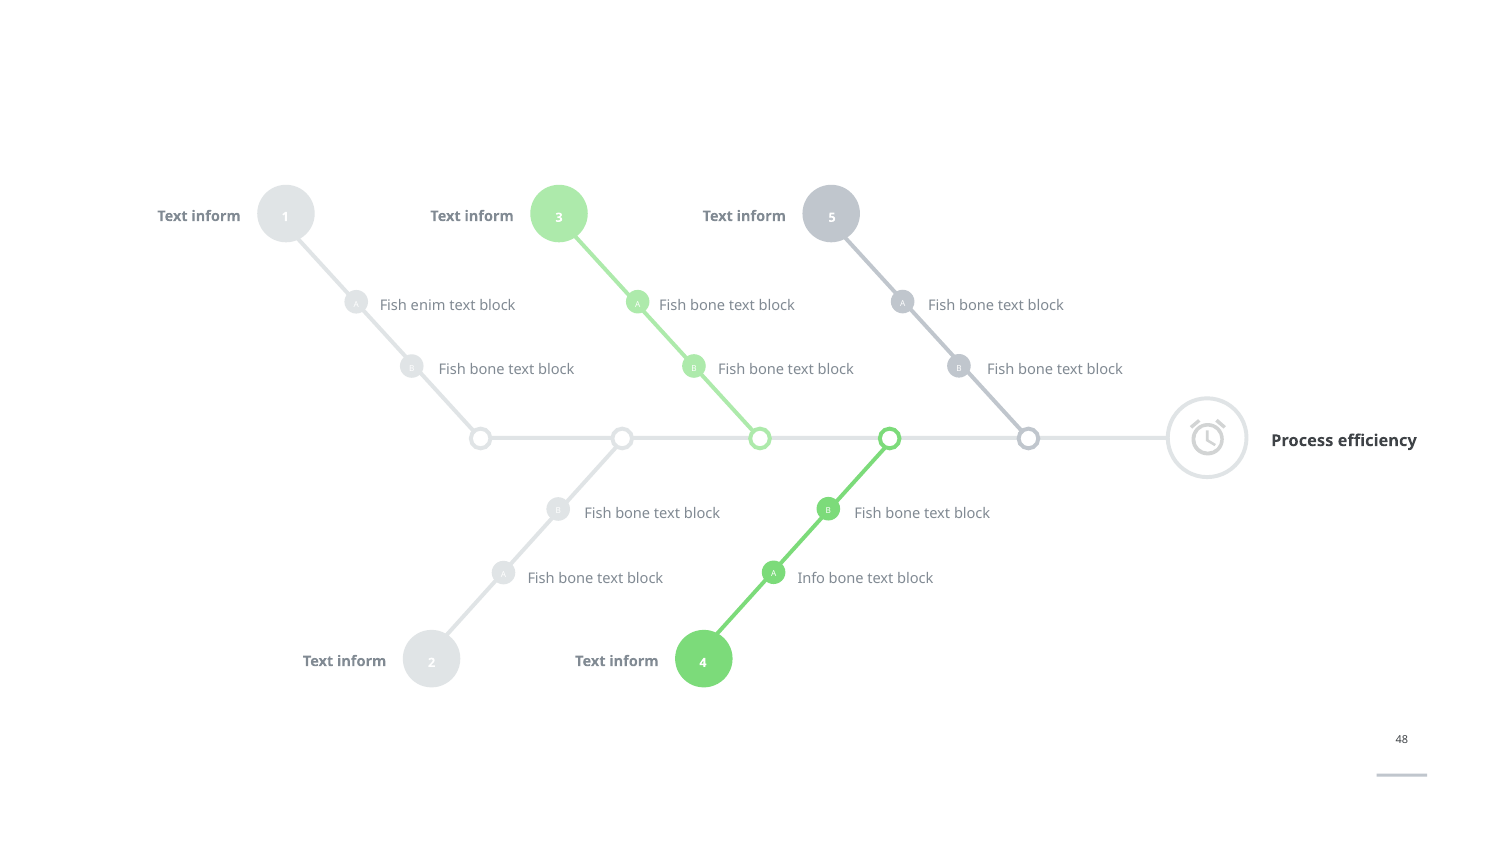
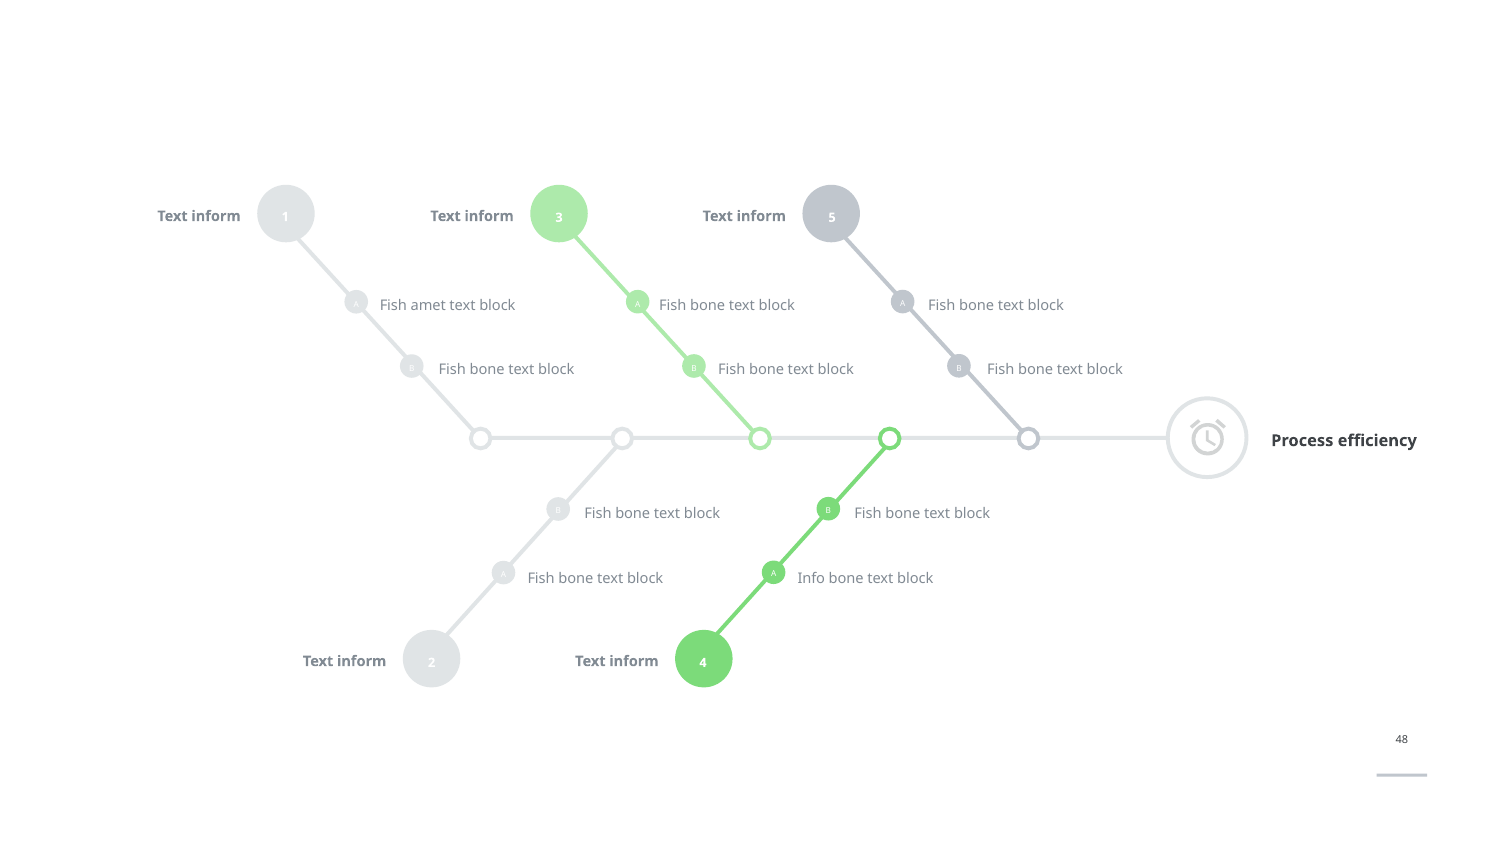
enim: enim -> amet
